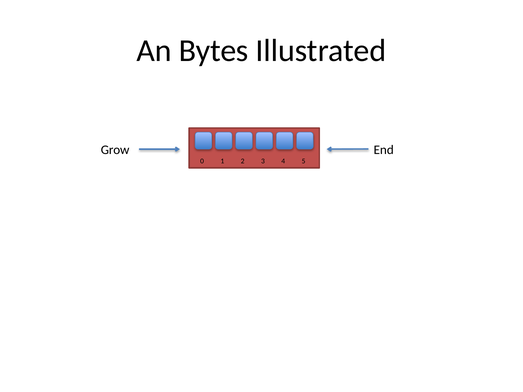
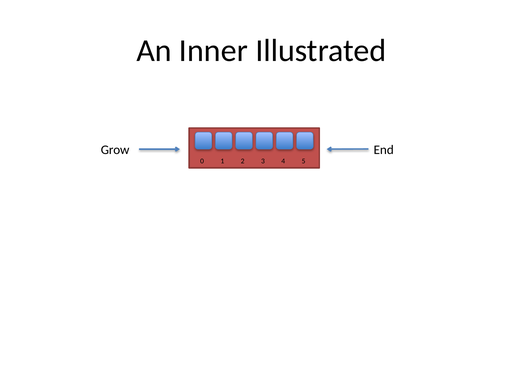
Bytes: Bytes -> Inner
